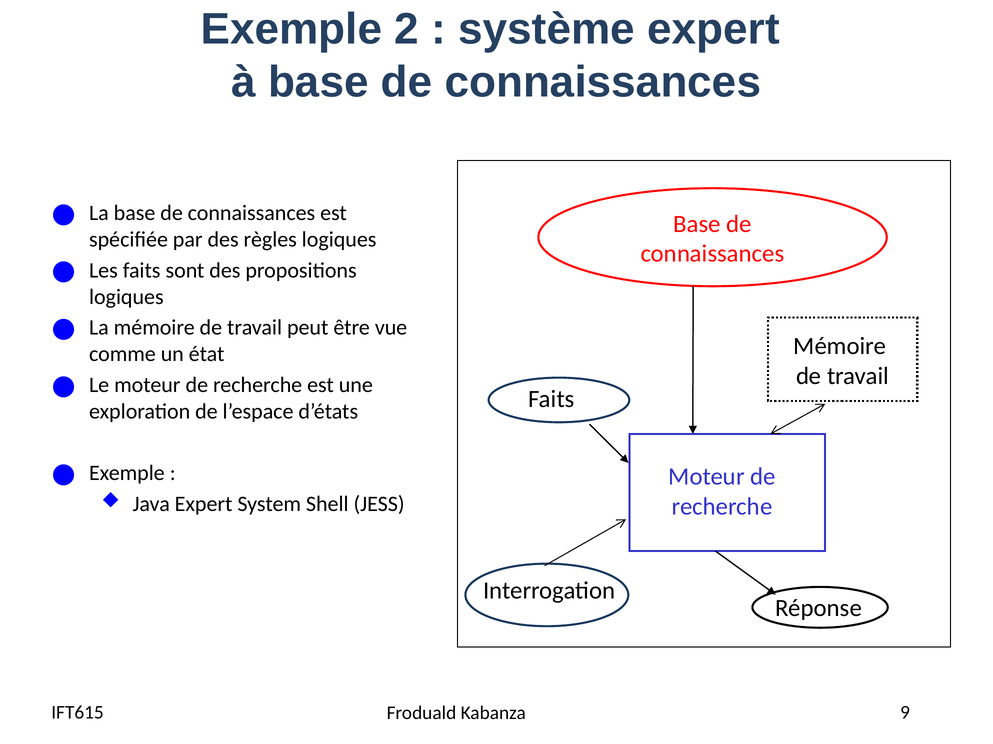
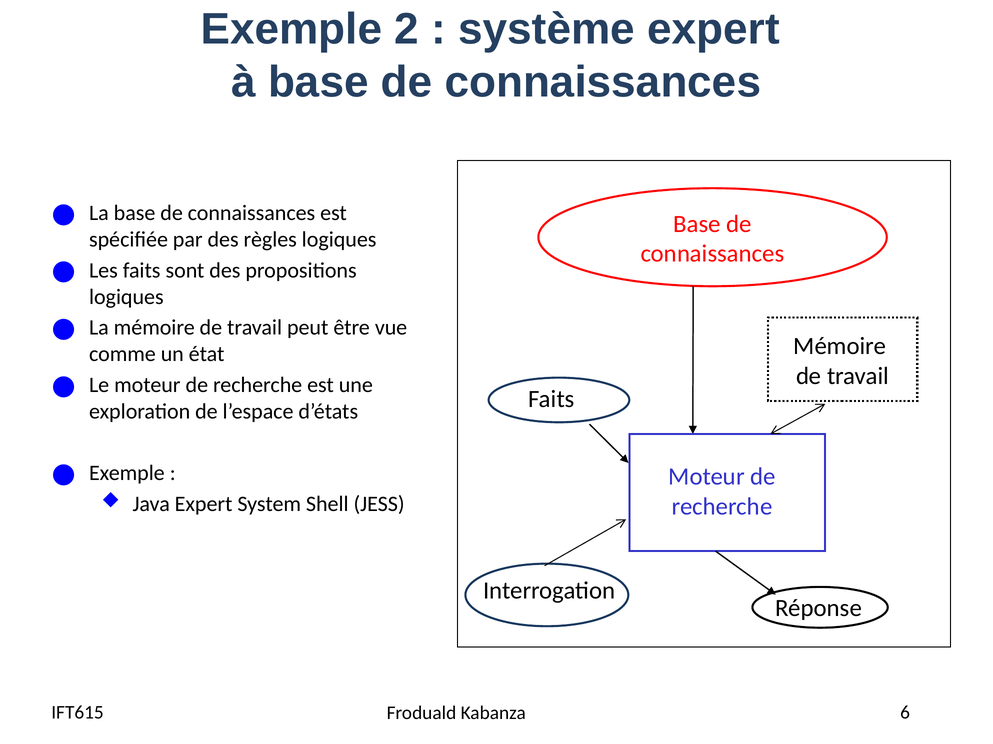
9: 9 -> 6
